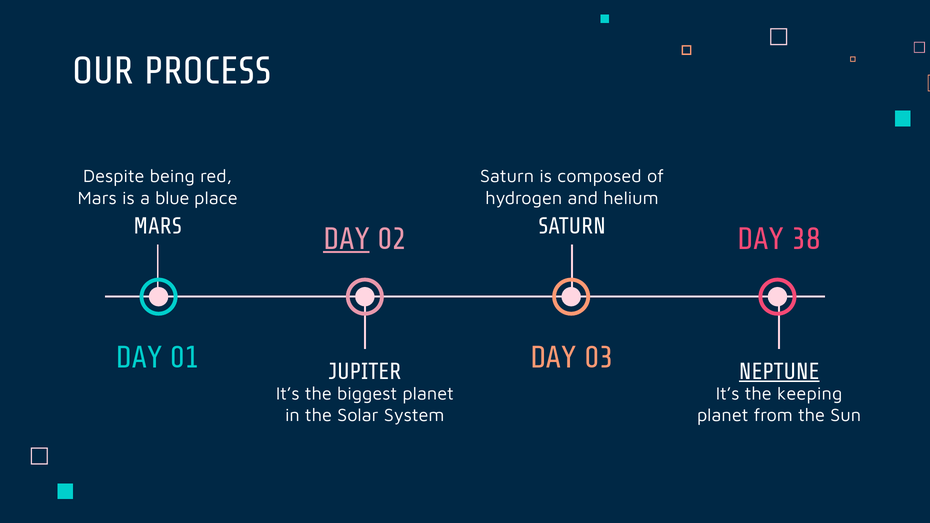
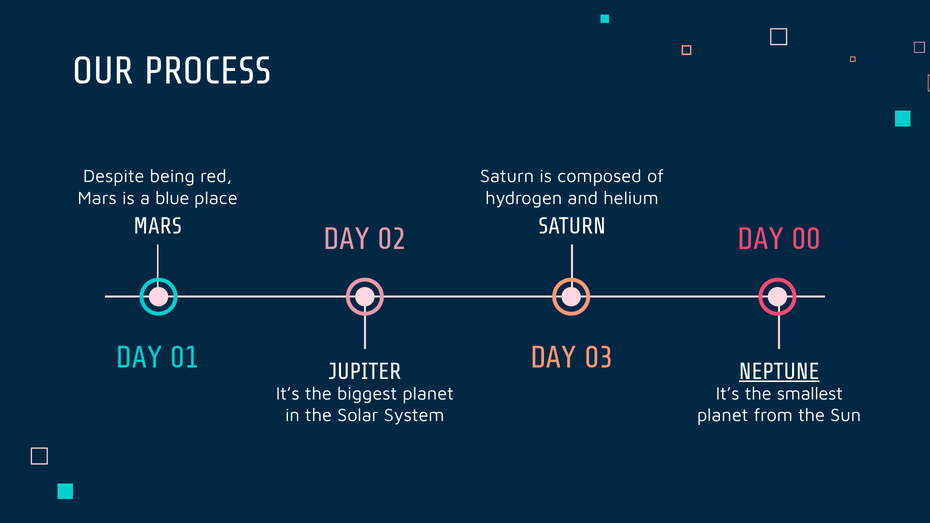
DAY at (346, 239) underline: present -> none
38: 38 -> 00
keeping: keeping -> smallest
